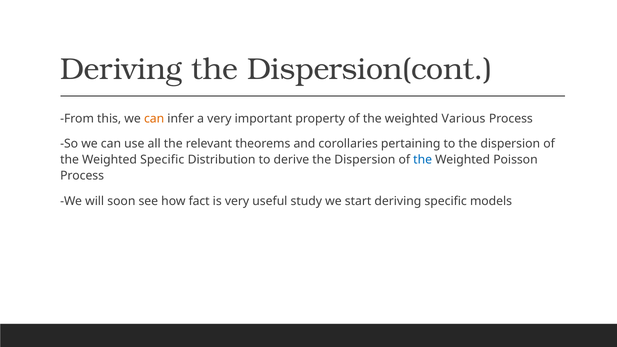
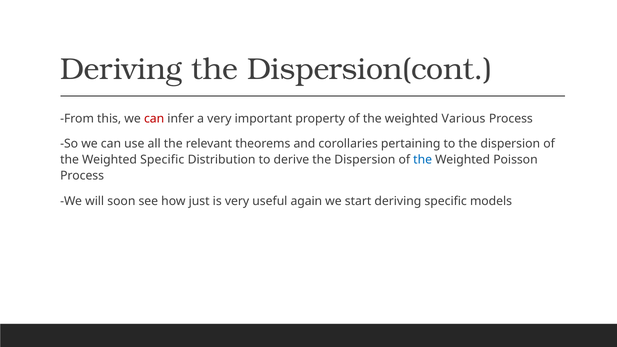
can at (154, 119) colour: orange -> red
fact: fact -> just
study: study -> again
